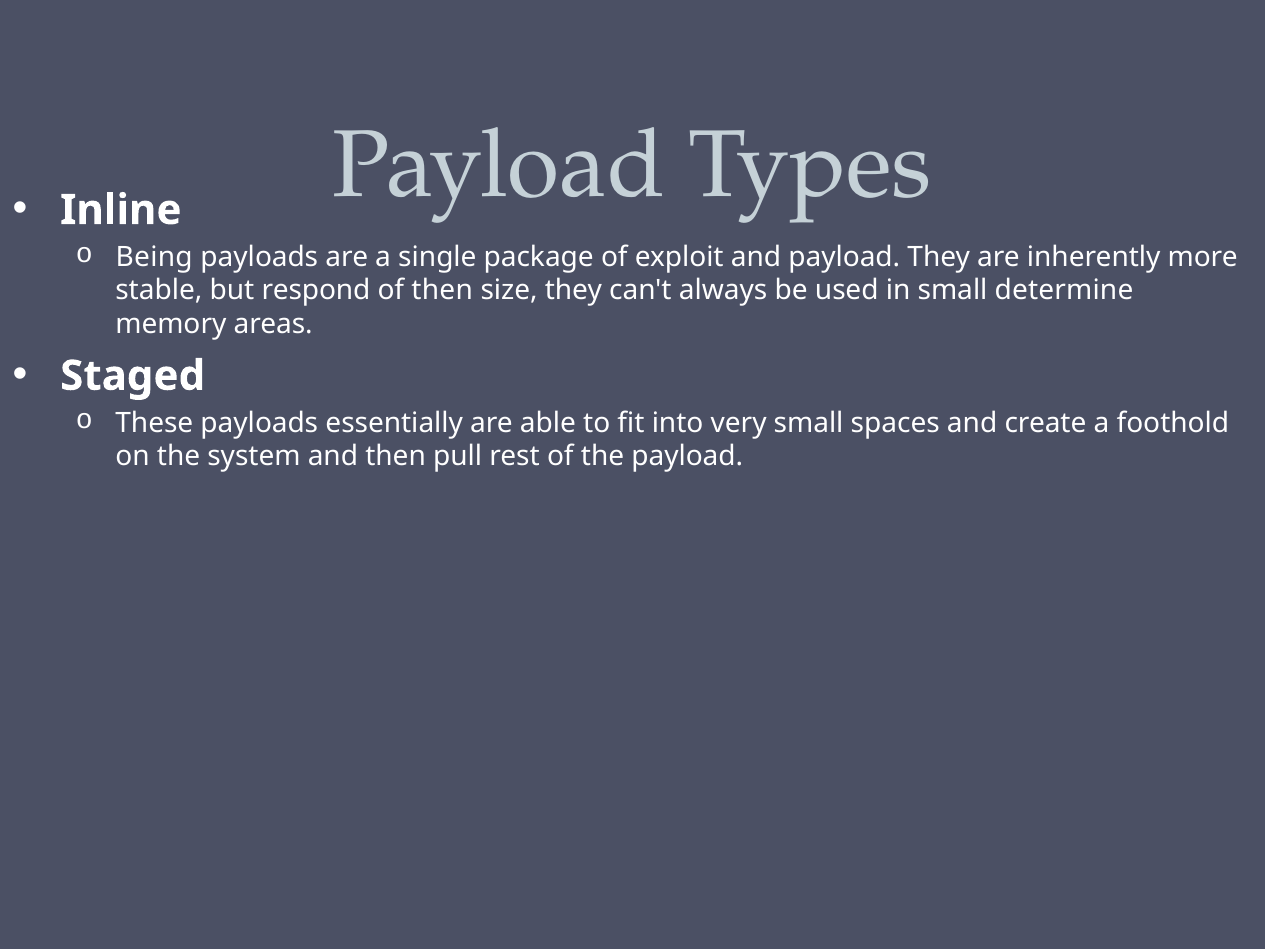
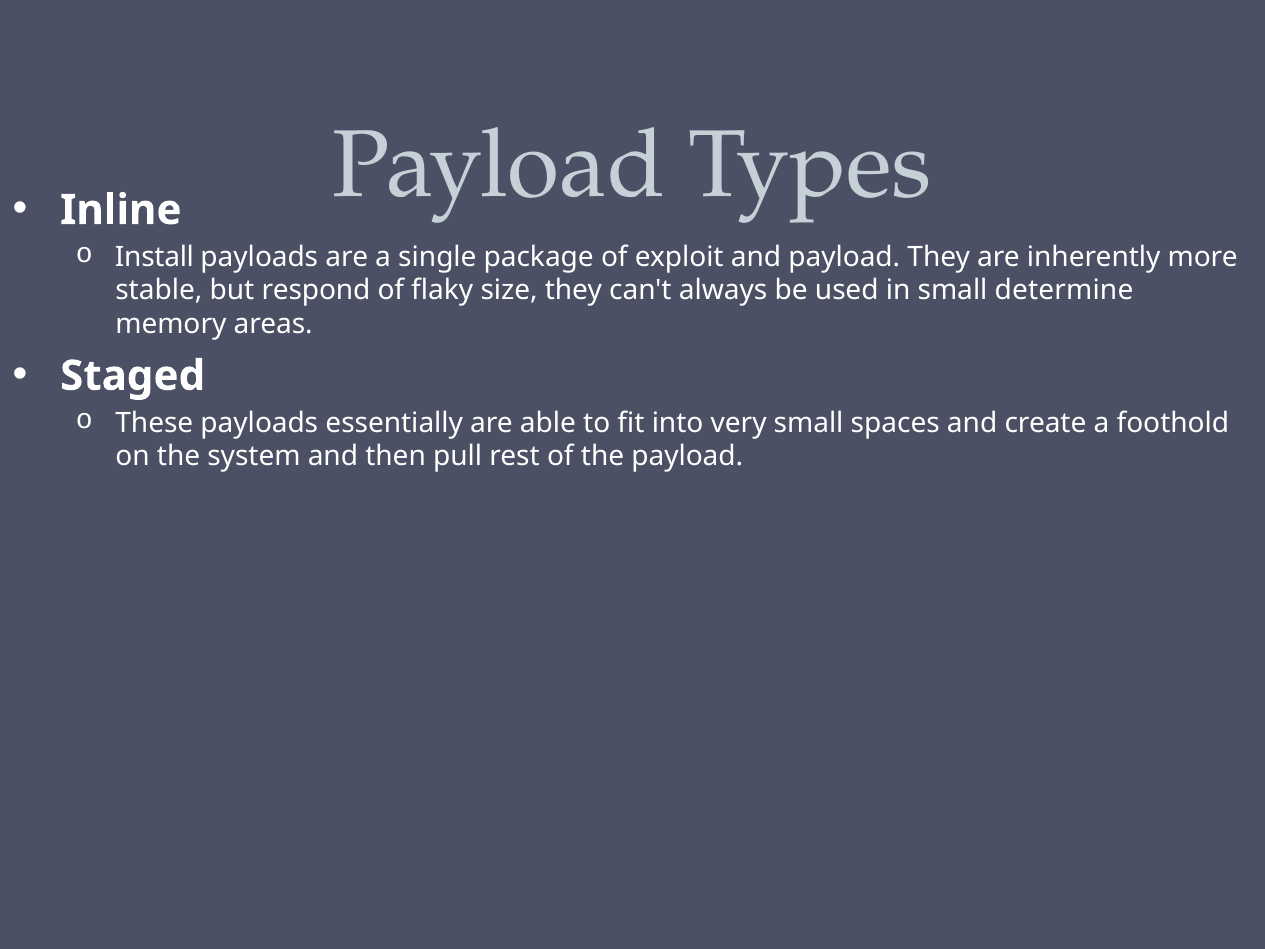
Being: Being -> Install
of then: then -> flaky
